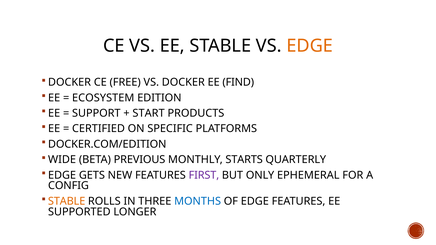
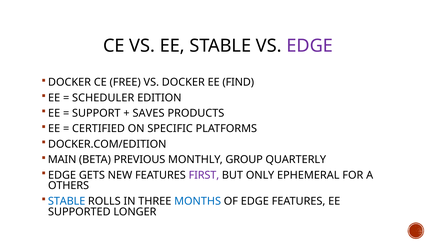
EDGE at (310, 46) colour: orange -> purple
ECOSYSTEM: ECOSYSTEM -> SCHEDULER
START: START -> SAVES
WIDE: WIDE -> MAIN
STARTS: STARTS -> GROUP
CONFIG: CONFIG -> OTHERS
STABLE at (67, 201) colour: orange -> blue
